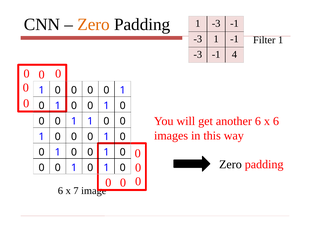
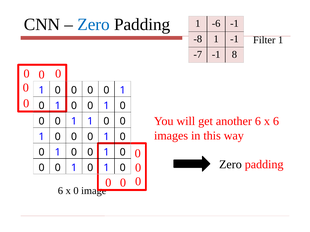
Zero at (94, 24) colour: orange -> blue
1 -3: -3 -> -6
-3 at (198, 39): -3 -> -8
-3 at (198, 55): -3 -> -7
4: 4 -> 8
x 7: 7 -> 0
